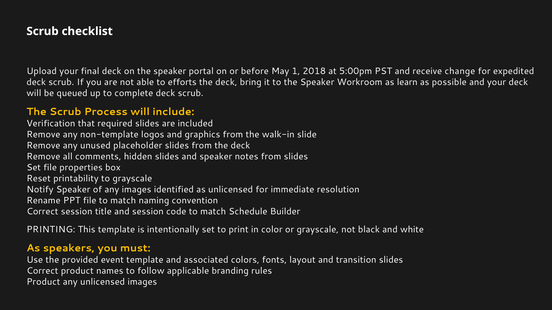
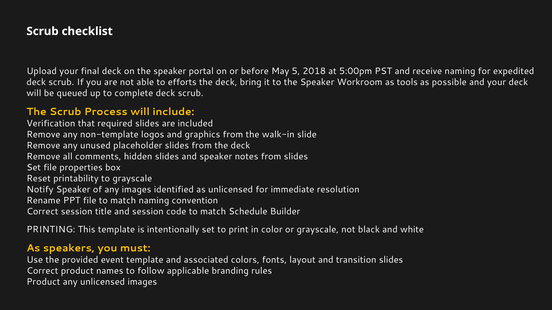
1: 1 -> 5
receive change: change -> naming
learn: learn -> tools
